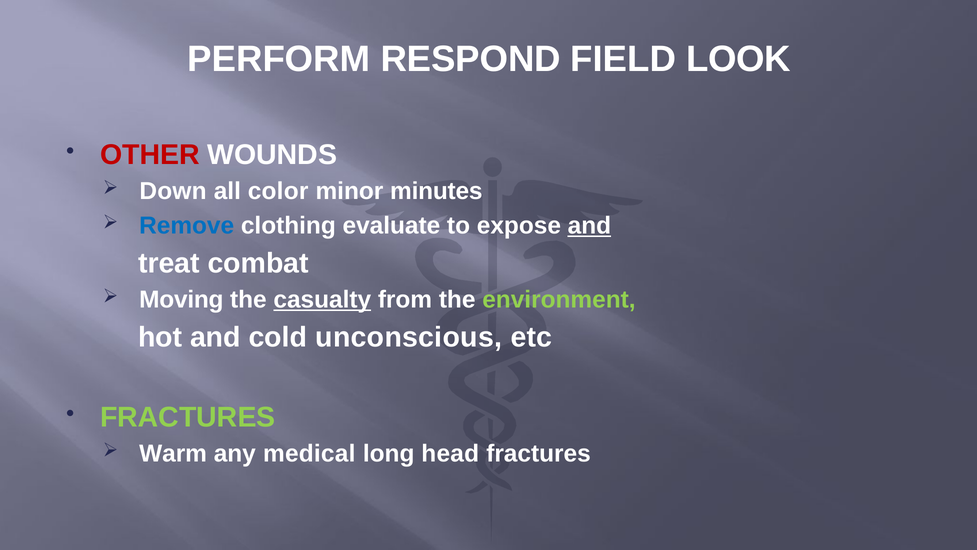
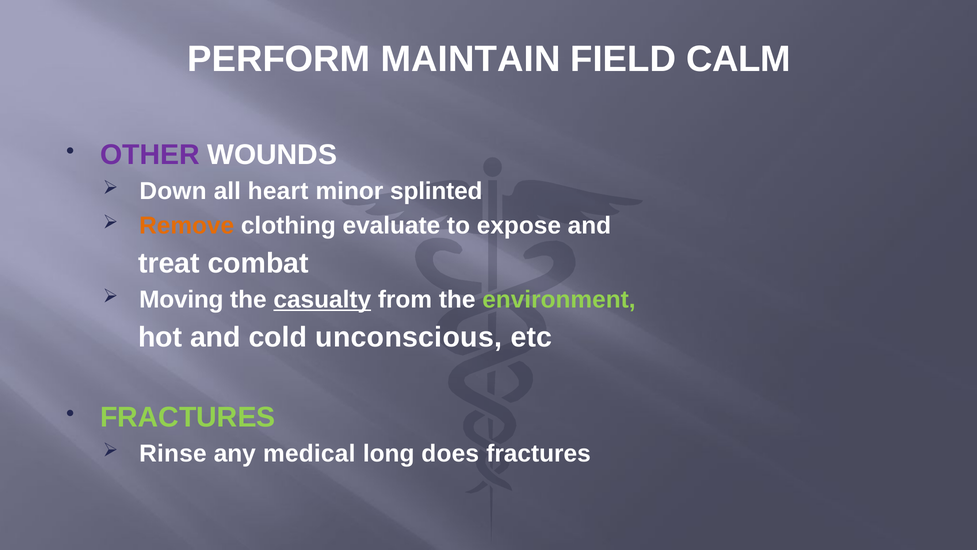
RESPOND: RESPOND -> MAINTAIN
LOOK: LOOK -> CALM
OTHER colour: red -> purple
color: color -> heart
minutes: minutes -> splinted
Remove colour: blue -> orange
and at (589, 225) underline: present -> none
Warm: Warm -> Rinse
head: head -> does
